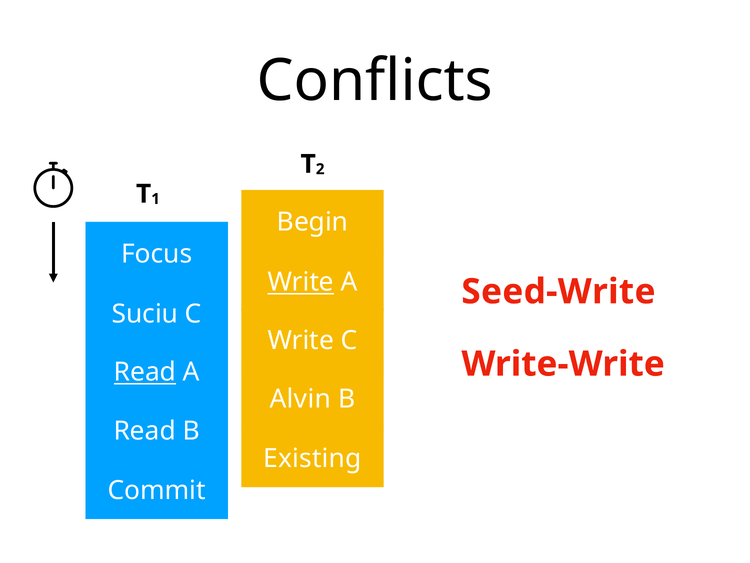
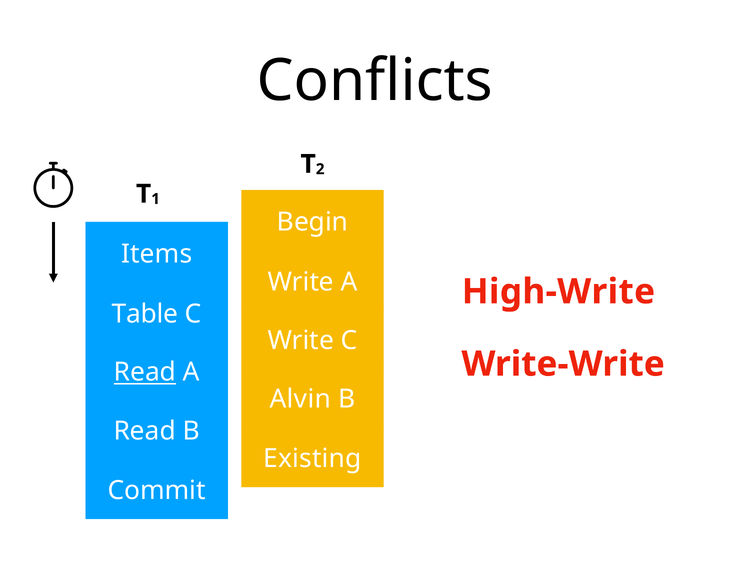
Focus: Focus -> Items
Write at (301, 282) underline: present -> none
Seed-Write: Seed-Write -> High-Write
Suciu: Suciu -> Table
